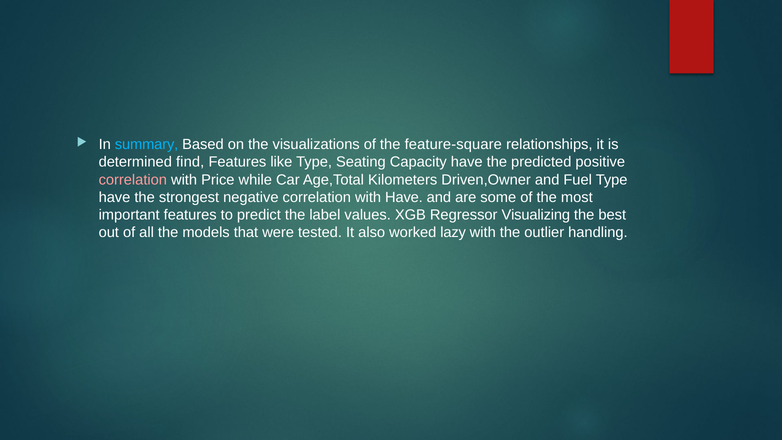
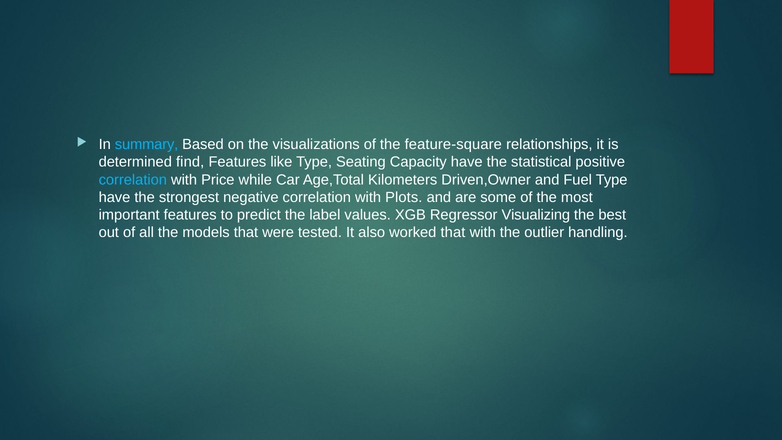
predicted: predicted -> statistical
correlation at (133, 180) colour: pink -> light blue
with Have: Have -> Plots
worked lazy: lazy -> that
